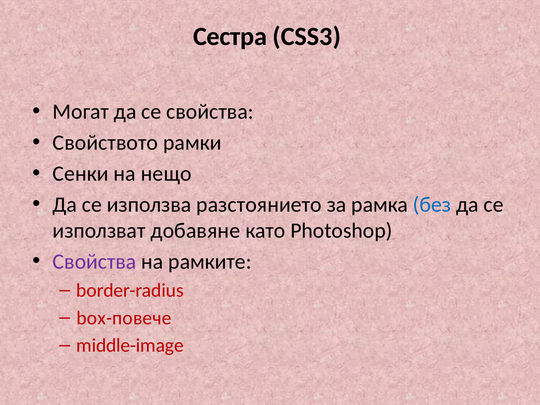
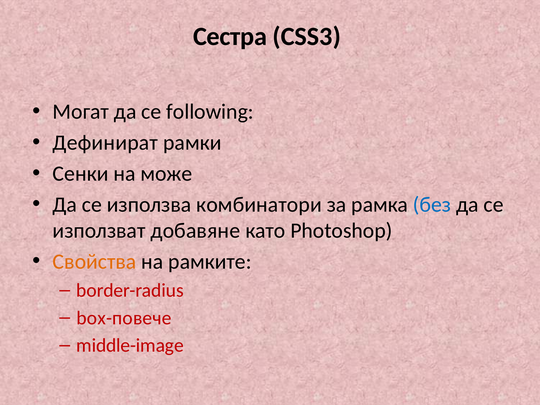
се свойства: свойства -> following
Свойството: Свойството -> Дефинират
нещо: нещо -> може
разстоянието: разстоянието -> комбинатори
Свойства at (94, 262) colour: purple -> orange
